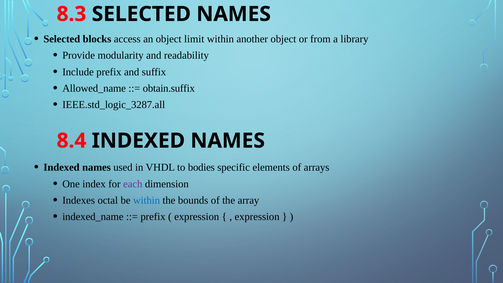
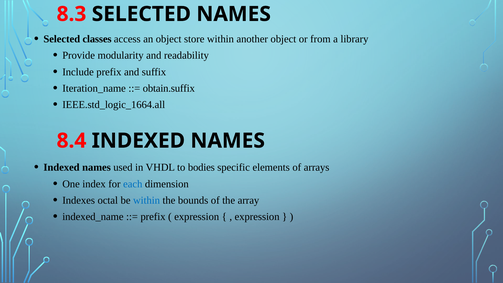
blocks: blocks -> classes
limit: limit -> store
Allowed_name: Allowed_name -> Iteration_name
IEEE.std_logic_3287.all: IEEE.std_logic_3287.all -> IEEE.std_logic_1664.all
each colour: purple -> blue
